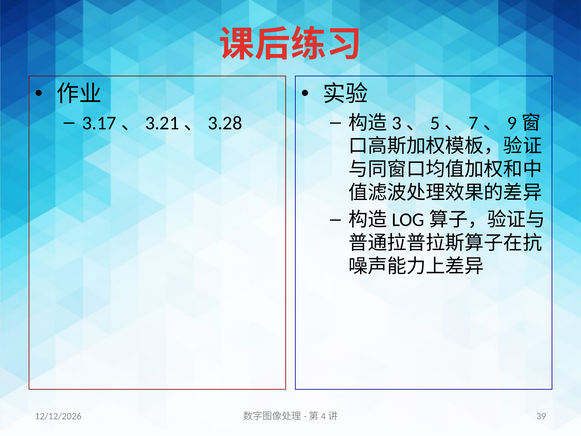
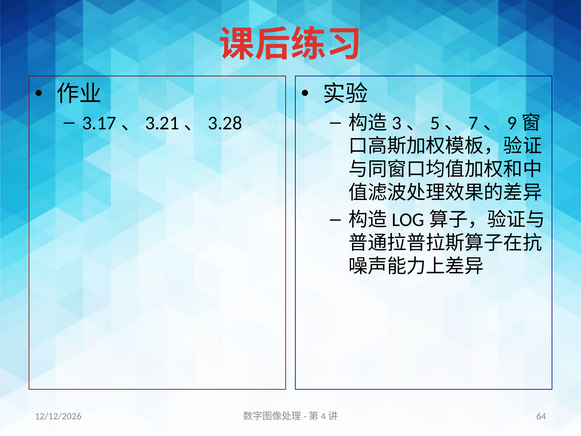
39: 39 -> 64
